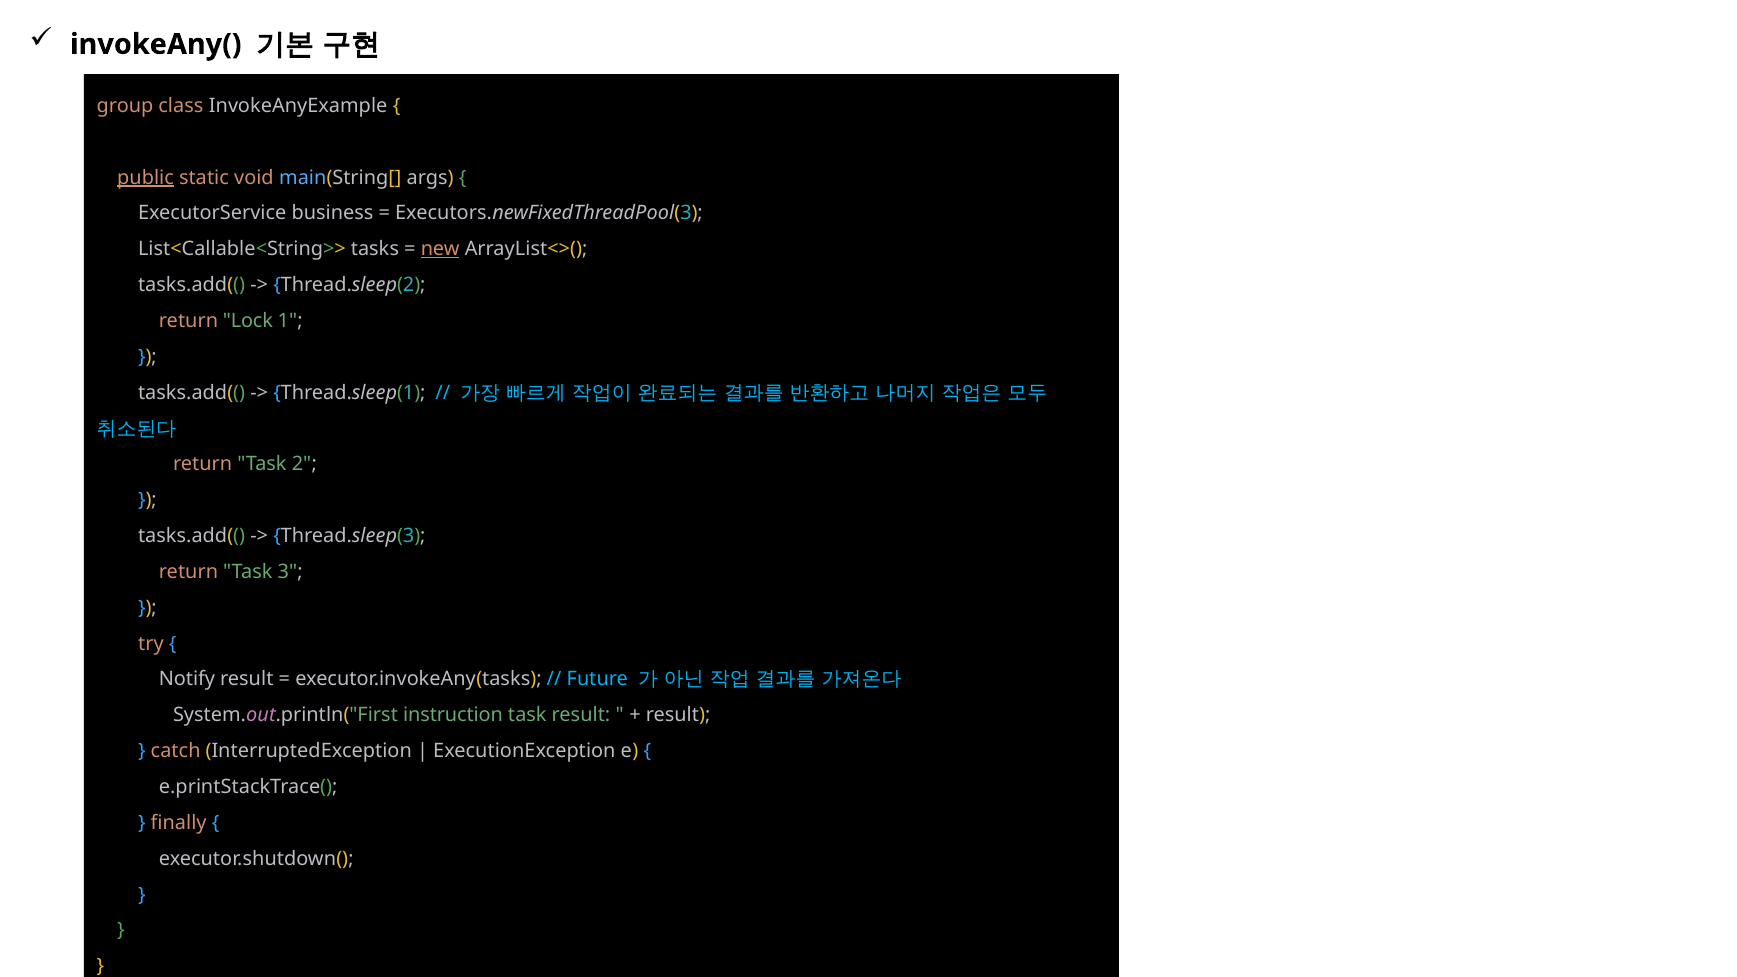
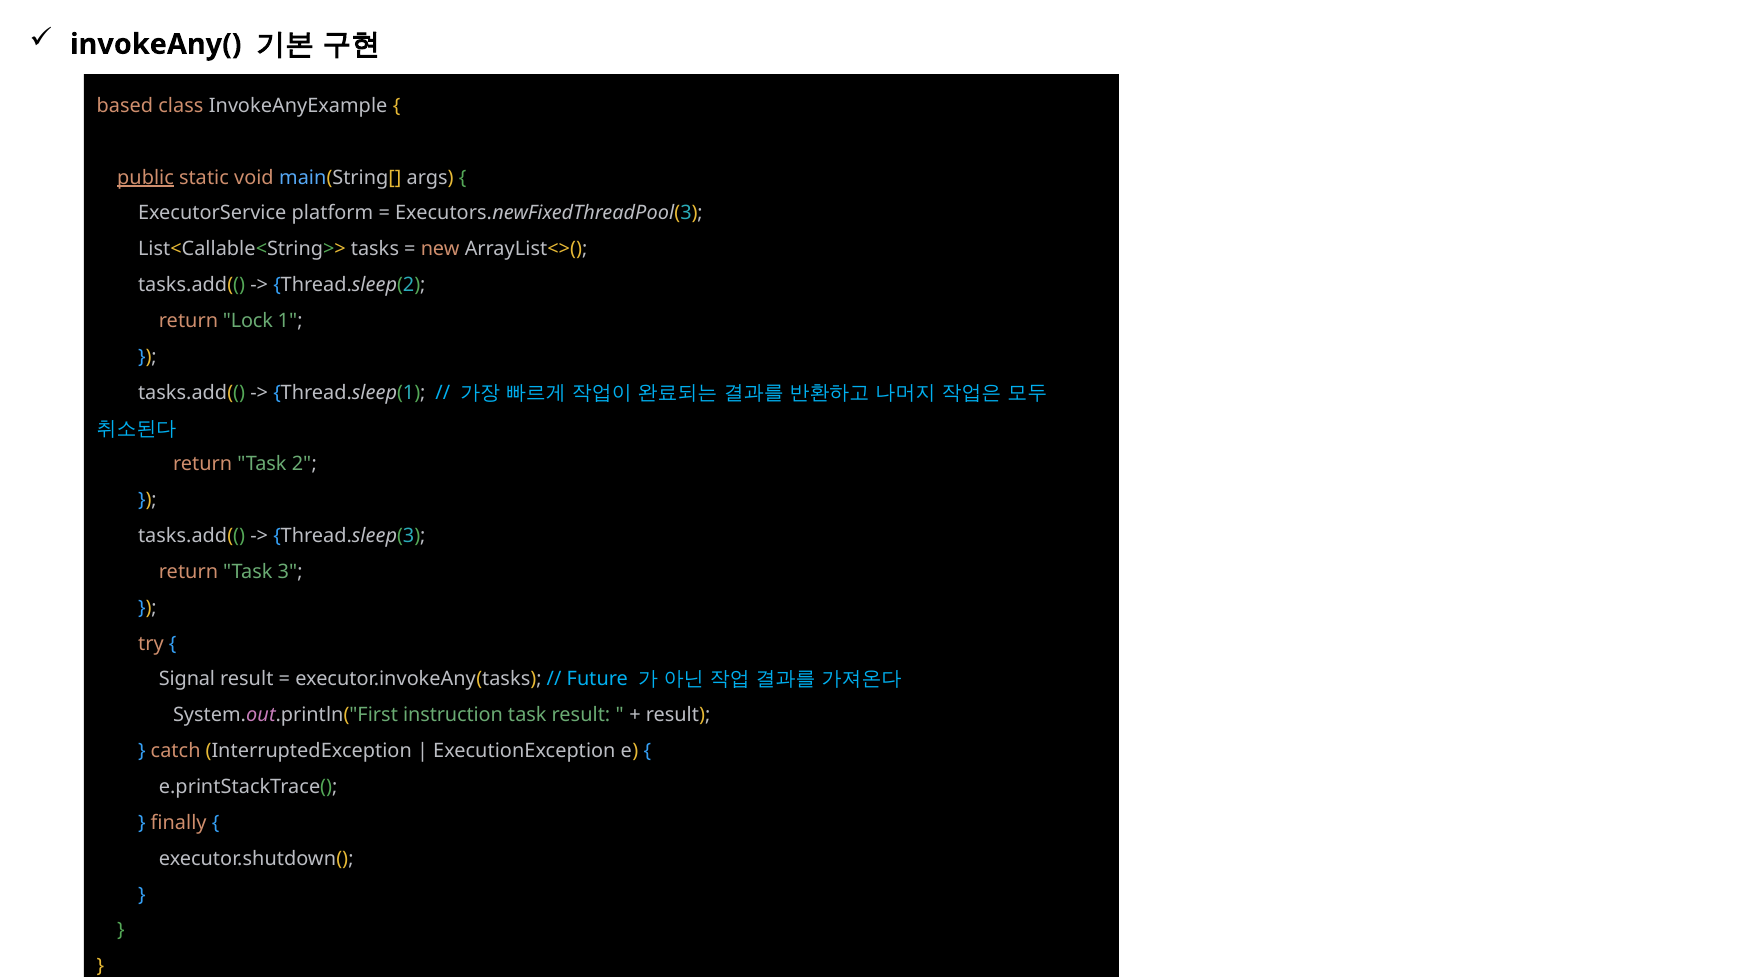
group: group -> based
business: business -> platform
new underline: present -> none
Notify: Notify -> Signal
